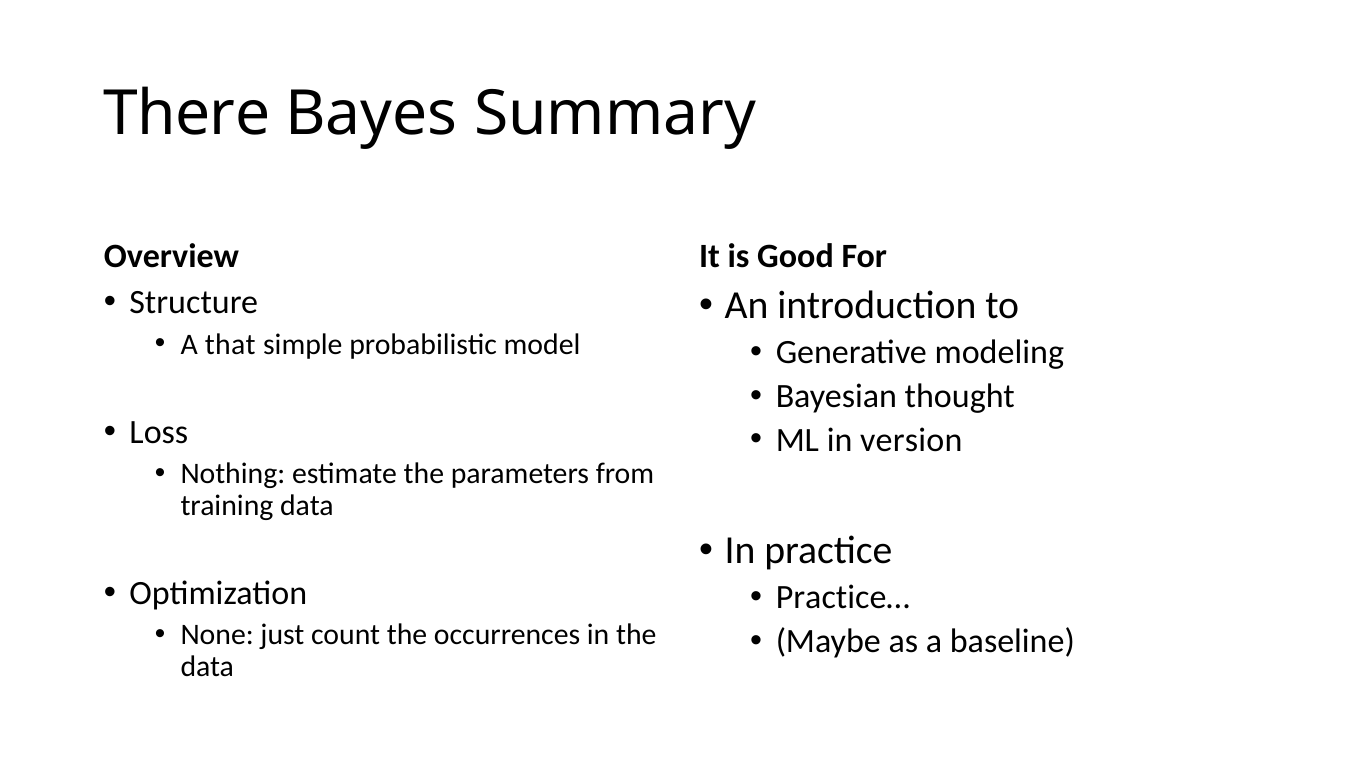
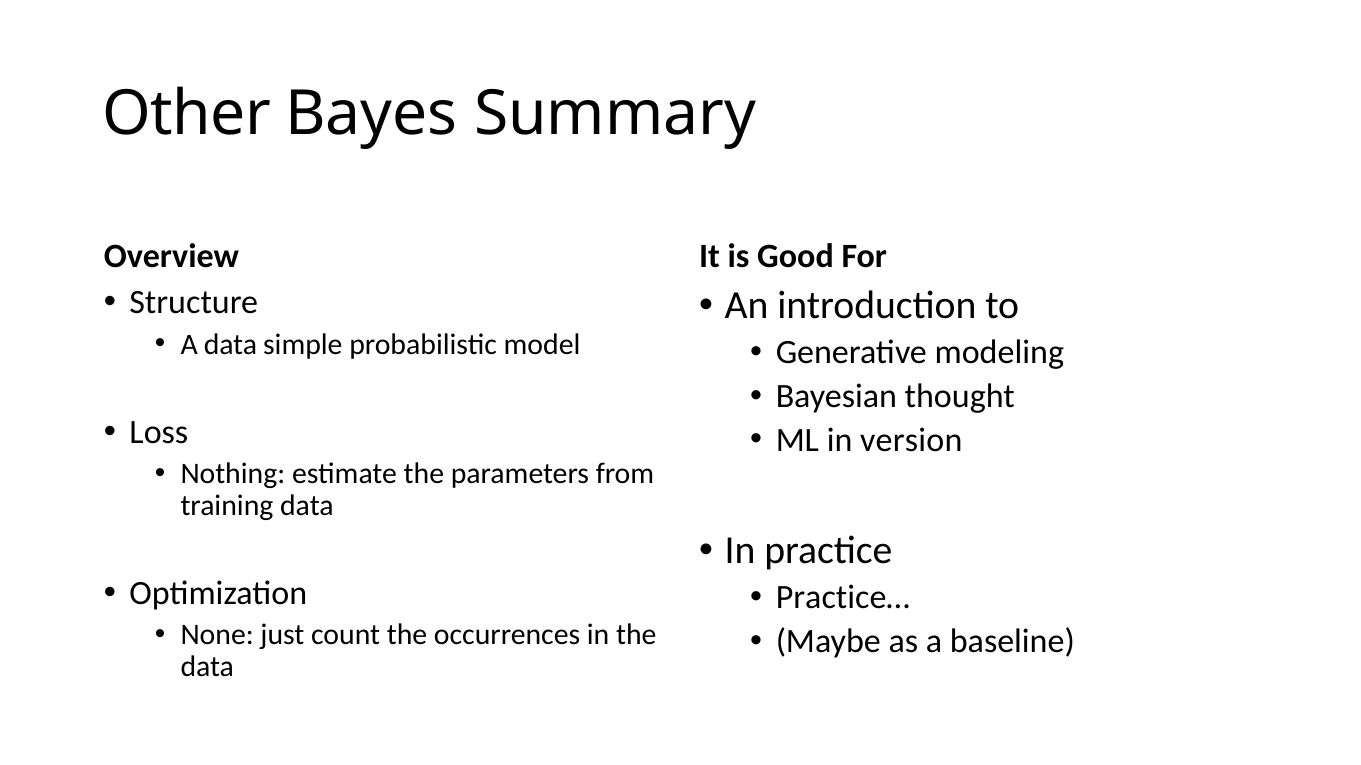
There: There -> Other
A that: that -> data
